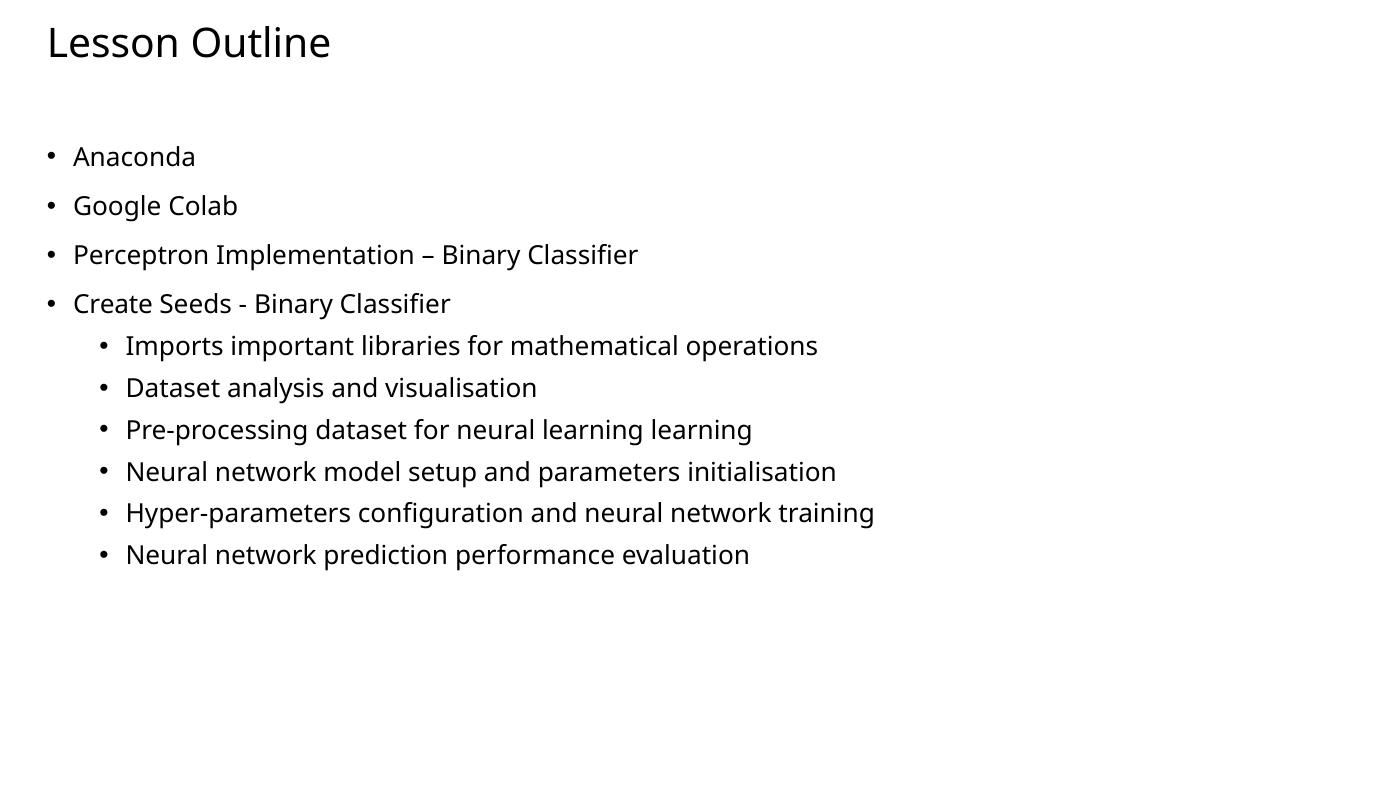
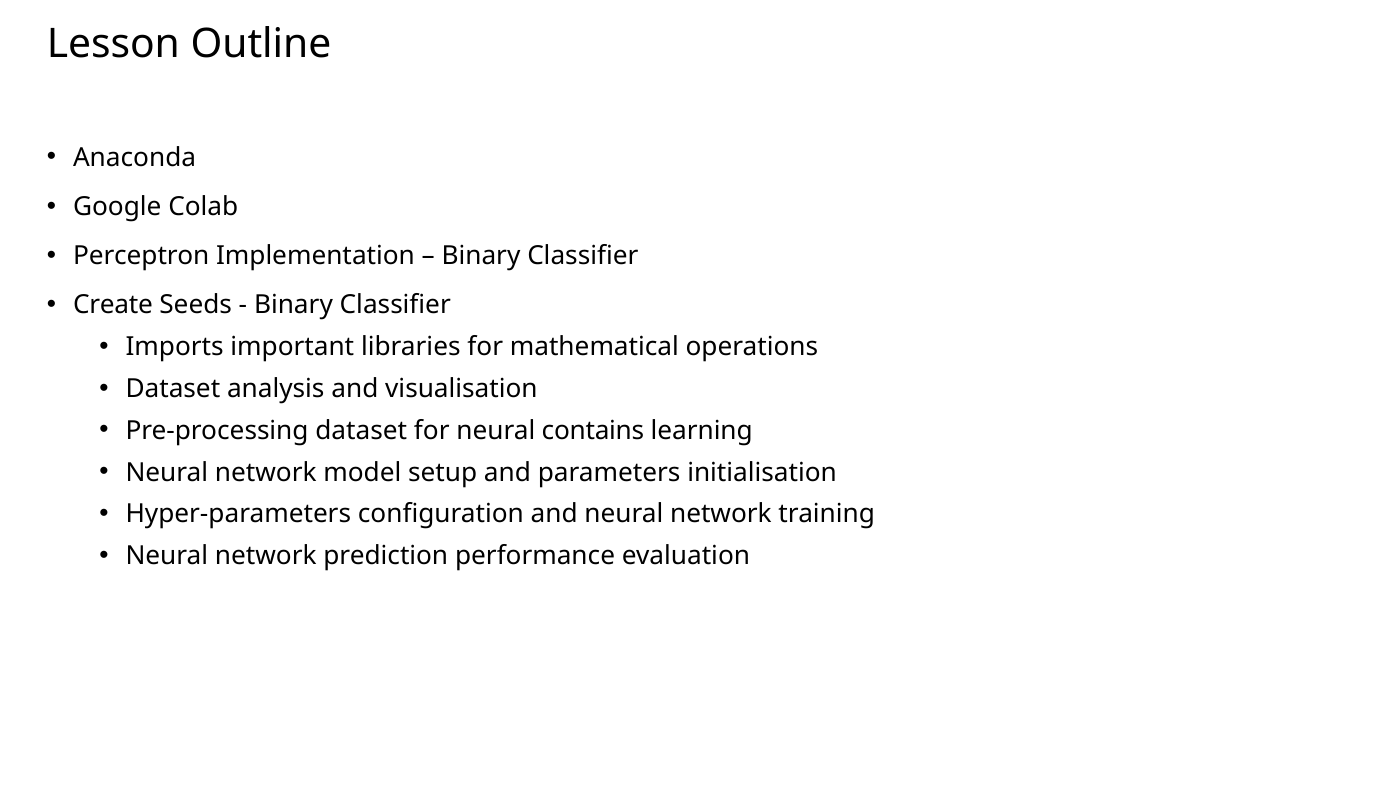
neural learning: learning -> contains
